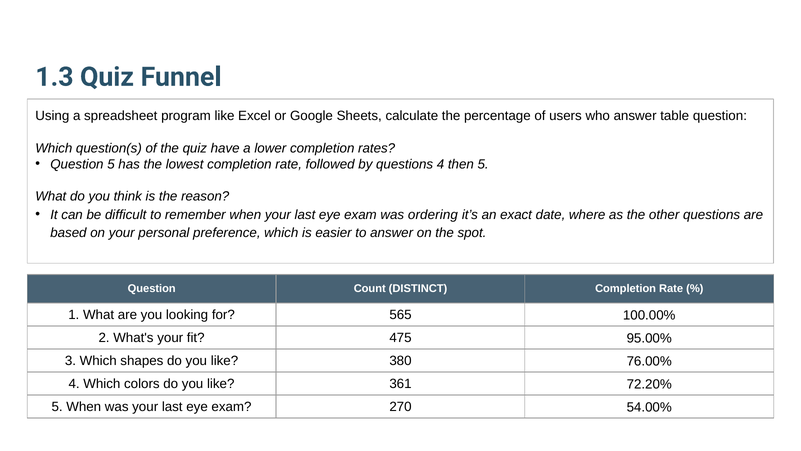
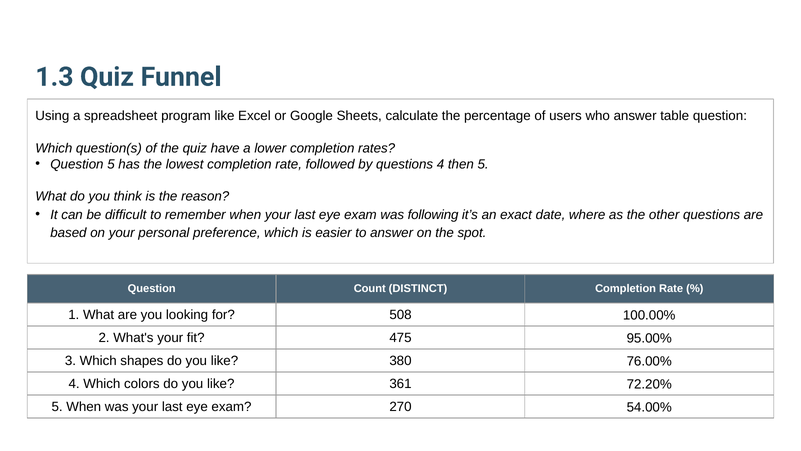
ordering: ordering -> following
565: 565 -> 508
